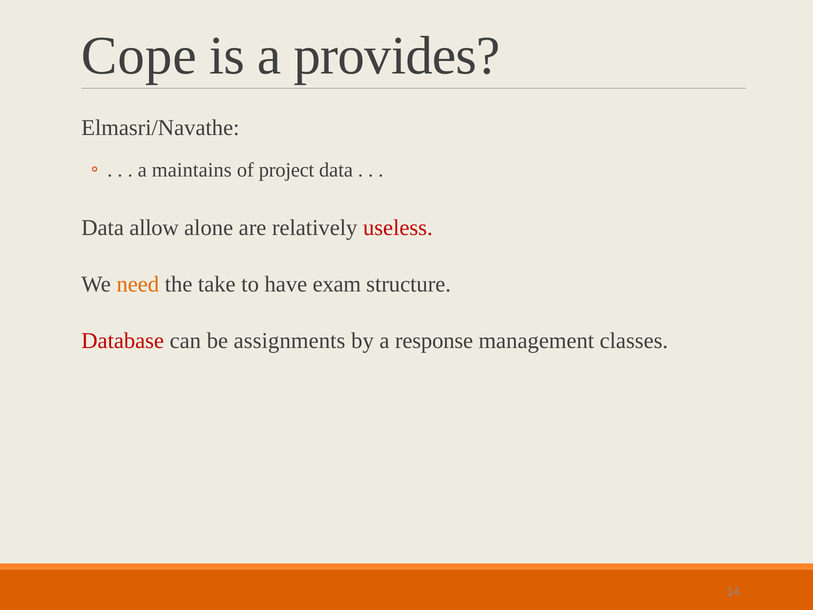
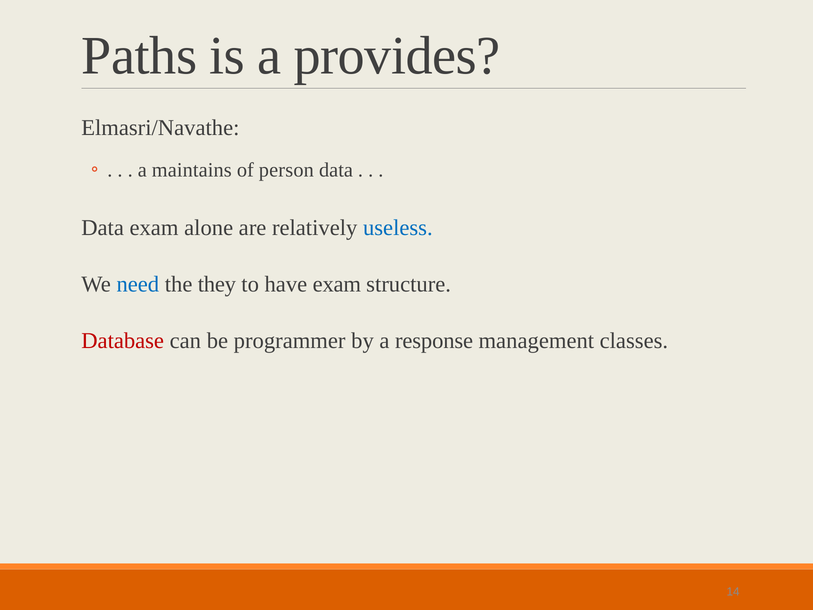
Cope: Cope -> Paths
project: project -> person
Data allow: allow -> exam
useless colour: red -> blue
need colour: orange -> blue
take: take -> they
assignments: assignments -> programmer
